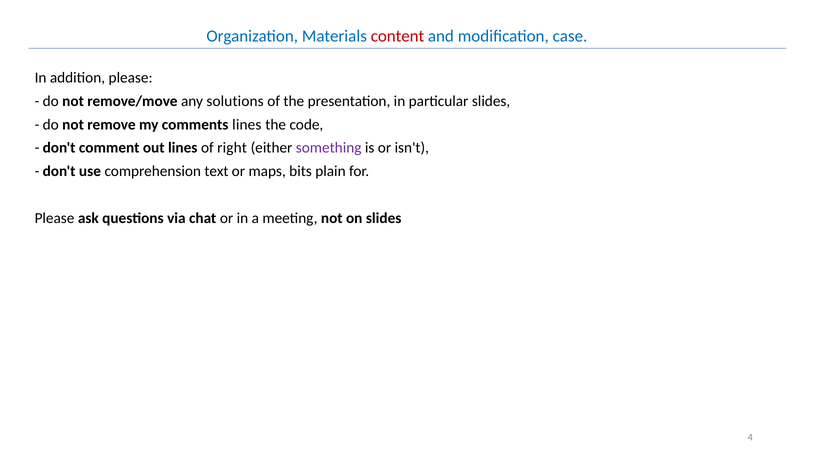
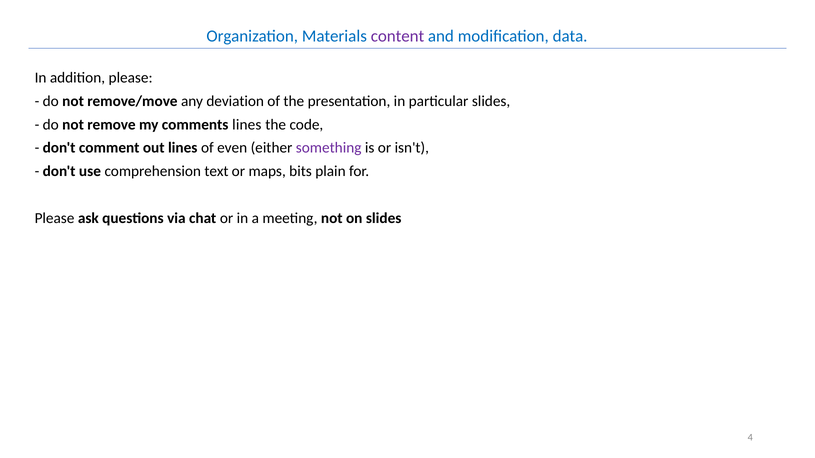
content colour: red -> purple
case: case -> data
solutions: solutions -> deviation
right: right -> even
